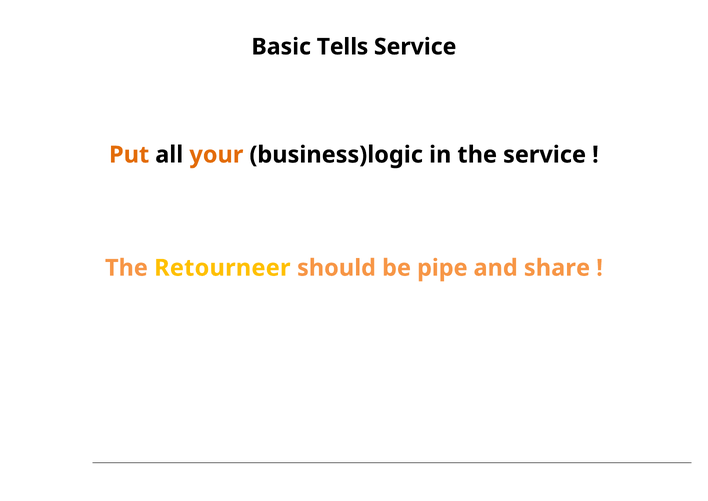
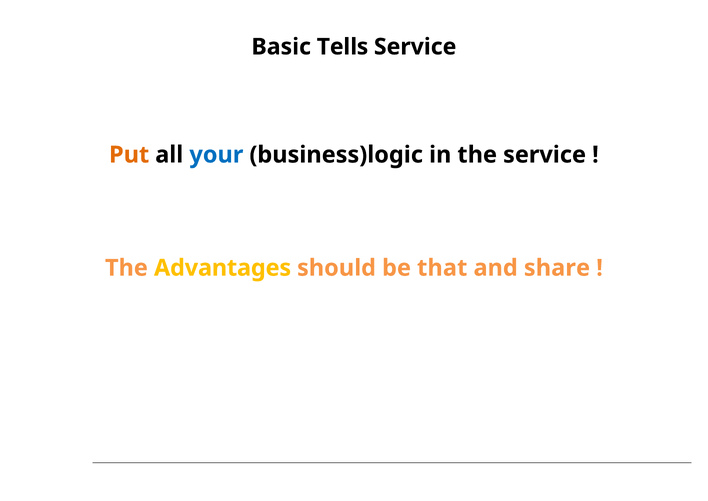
your colour: orange -> blue
Retourneer: Retourneer -> Advantages
pipe: pipe -> that
